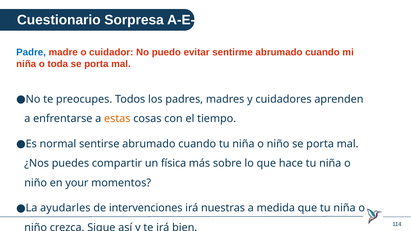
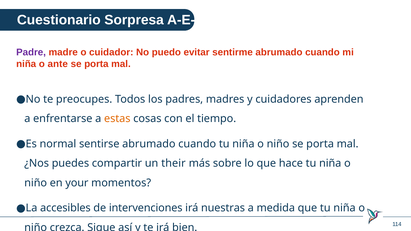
Padre colour: blue -> purple
toda: toda -> ante
física: física -> their
ayudarles: ayudarles -> accesibles
